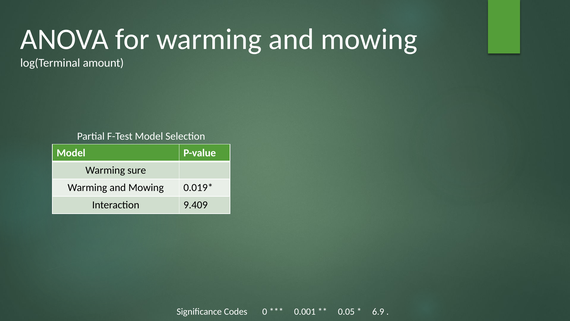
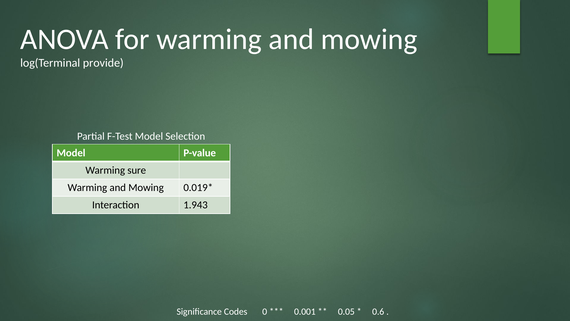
amount: amount -> provide
9.409: 9.409 -> 1.943
6.9: 6.9 -> 0.6
